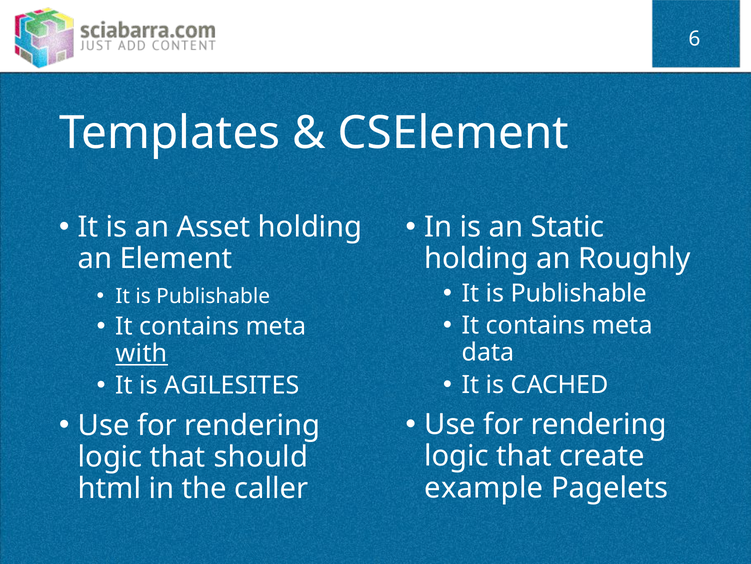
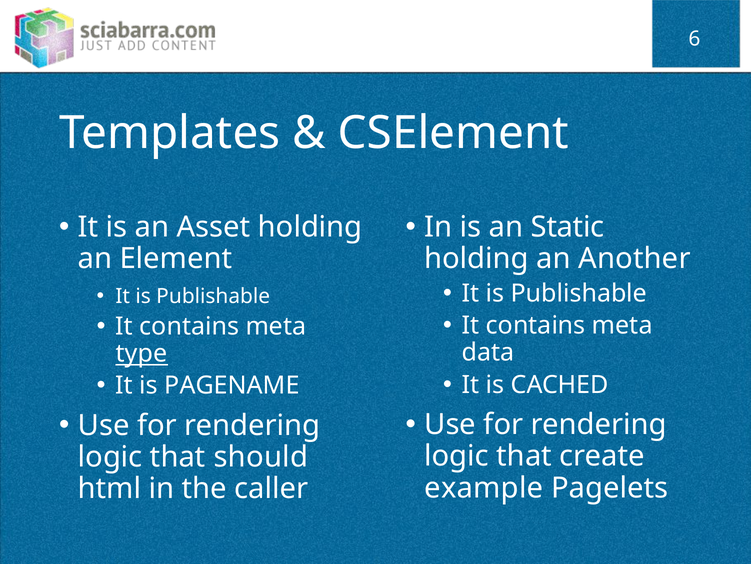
Roughly: Roughly -> Another
with: with -> type
AGILESITES: AGILESITES -> PAGENAME
